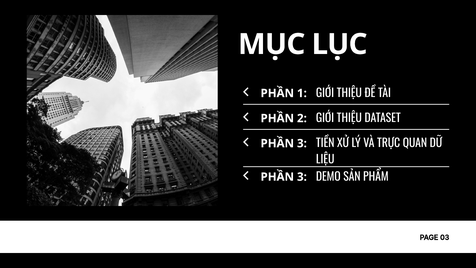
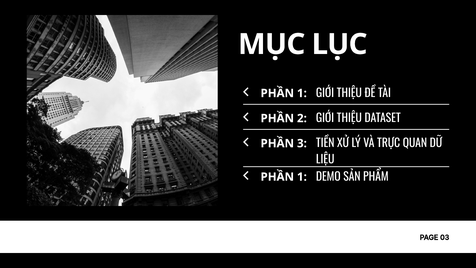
3 at (302, 177): 3 -> 1
